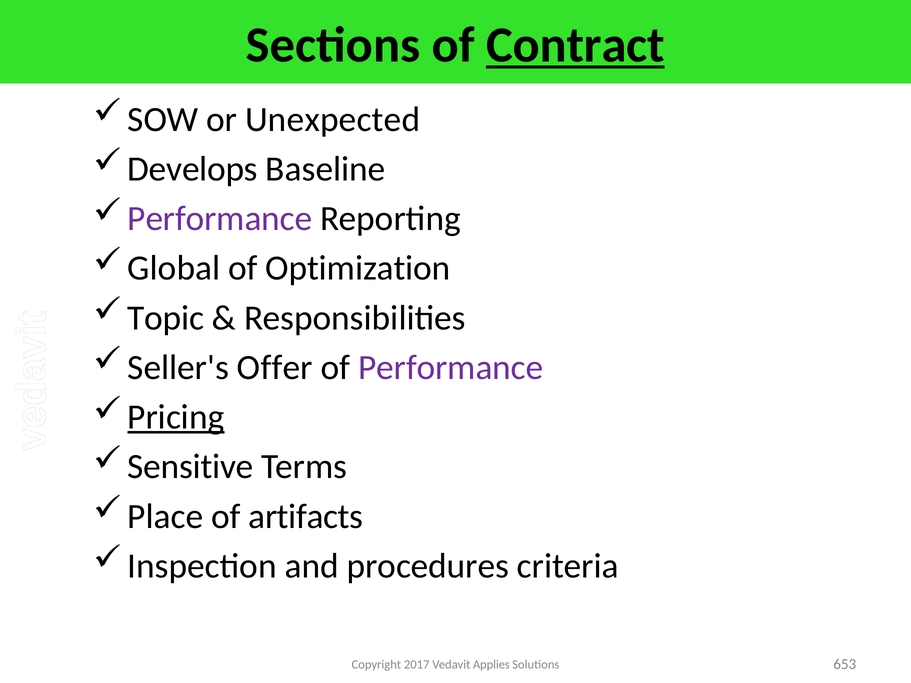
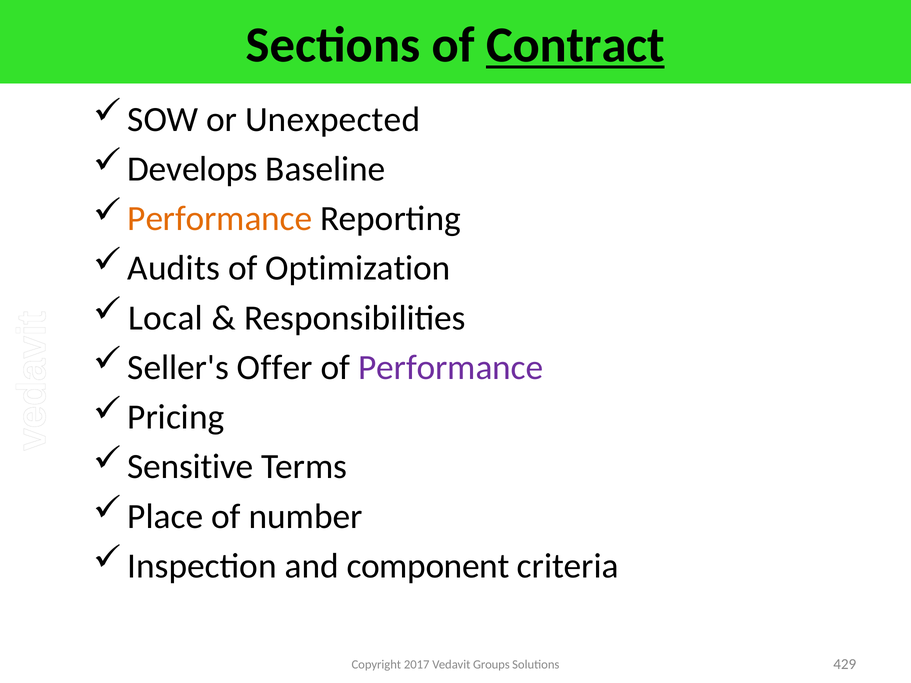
Performance at (220, 219) colour: purple -> orange
Global: Global -> Audits
Topic: Topic -> Local
Pricing underline: present -> none
artifacts: artifacts -> number
procedures: procedures -> component
Applies: Applies -> Groups
653: 653 -> 429
